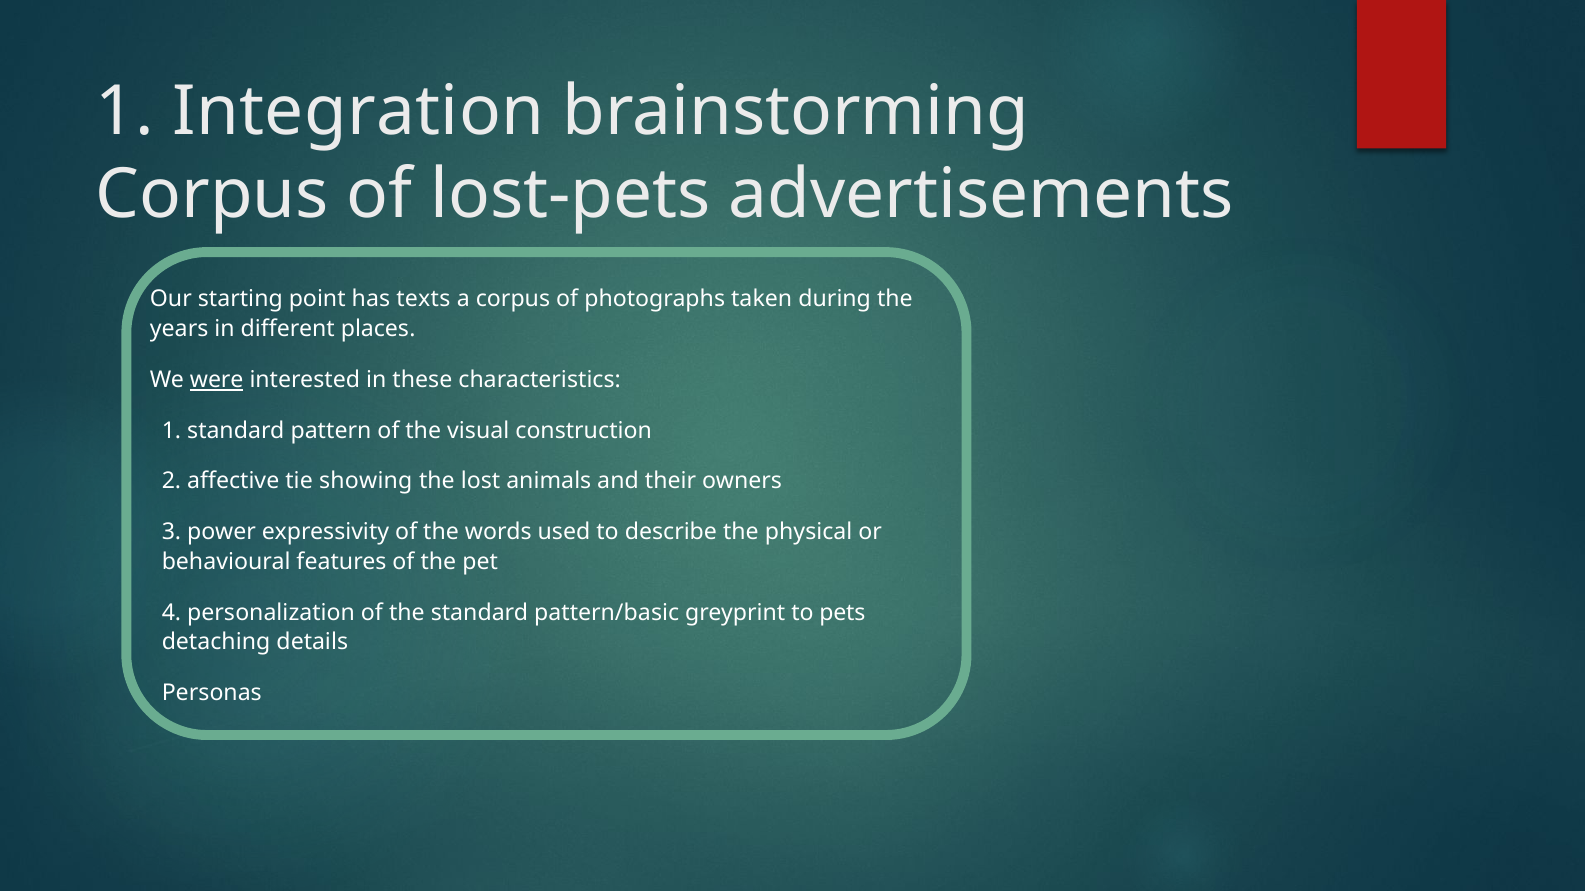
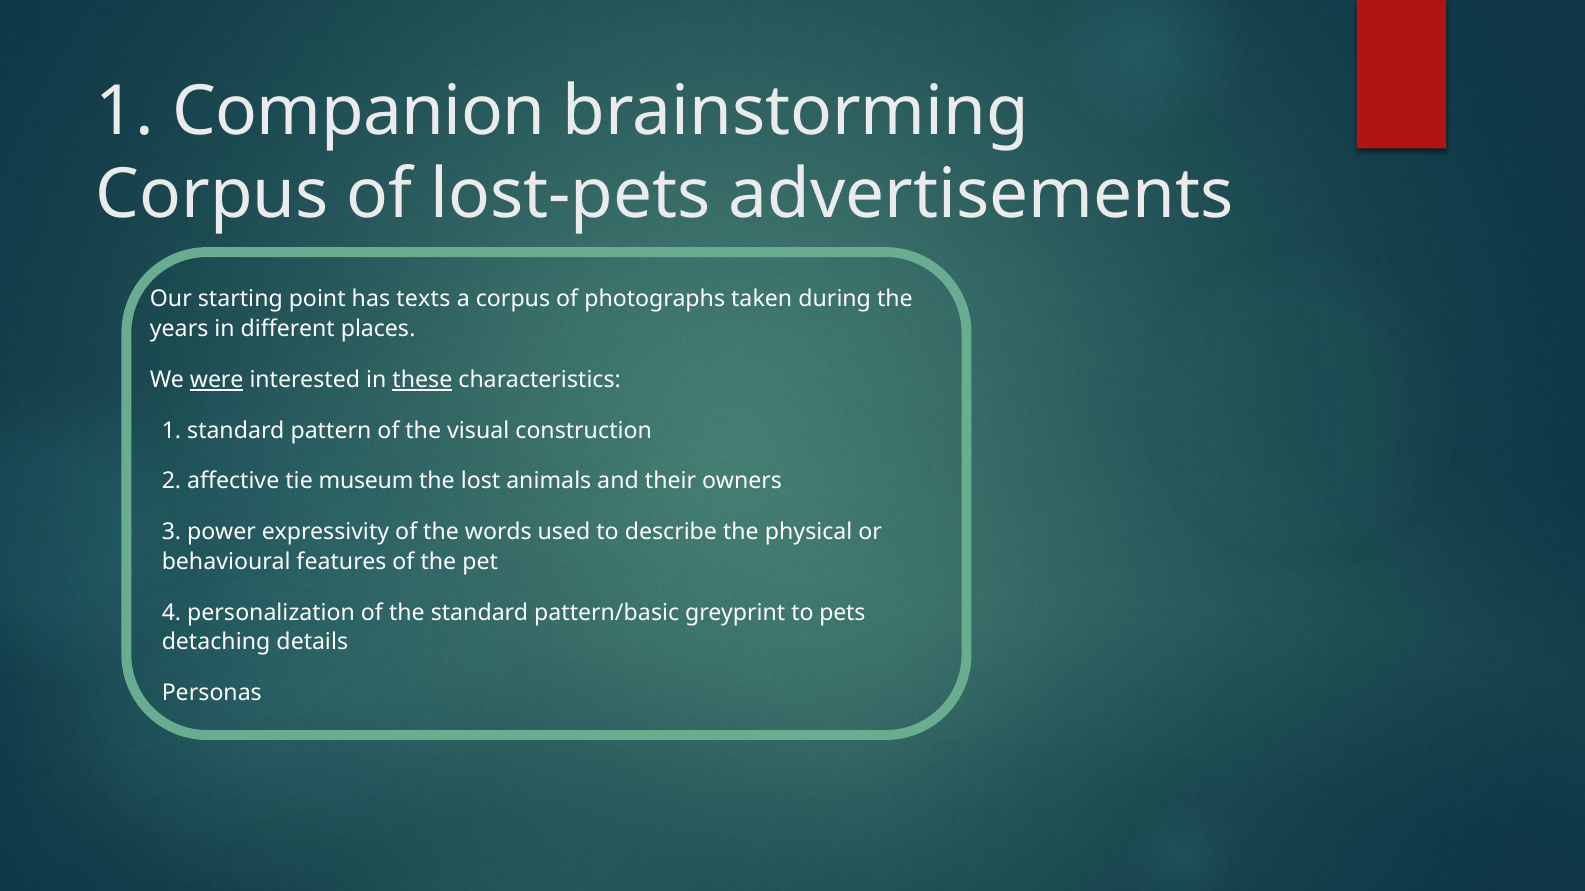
Integration: Integration -> Companion
these underline: none -> present
showing: showing -> museum
